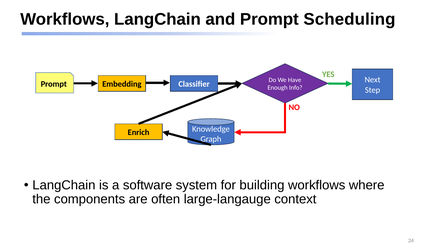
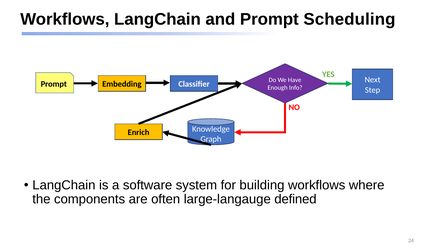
context: context -> defined
